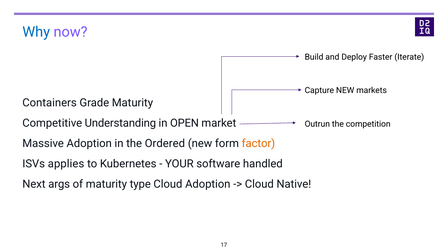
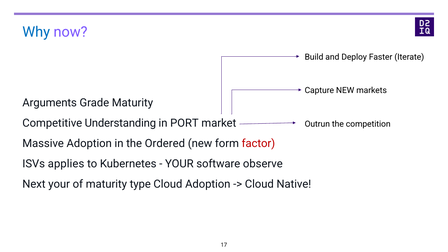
Containers: Containers -> Arguments
OPEN: OPEN -> PORT
factor colour: orange -> red
handled: handled -> observe
Next args: args -> your
